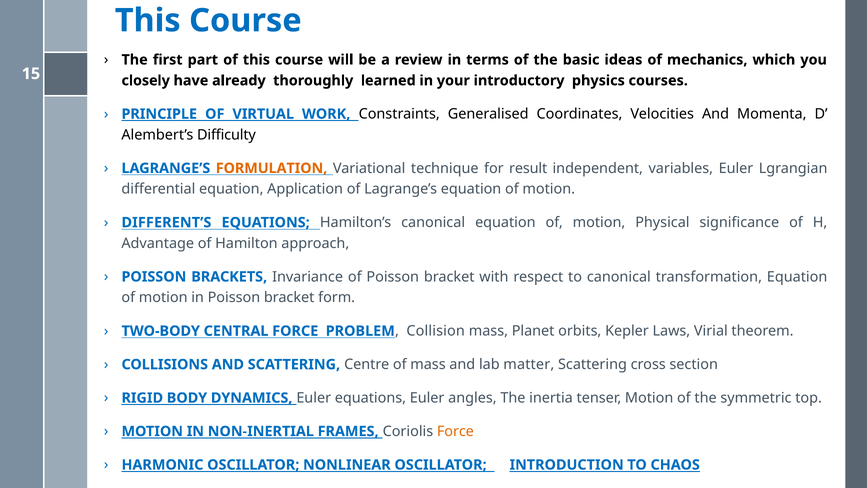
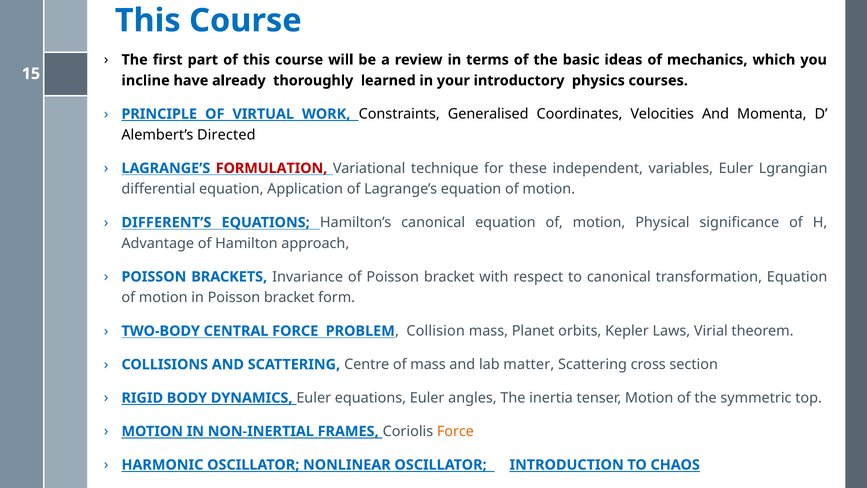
closely: closely -> incline
Difficulty: Difficulty -> Directed
FORMULATION colour: orange -> red
result: result -> these
